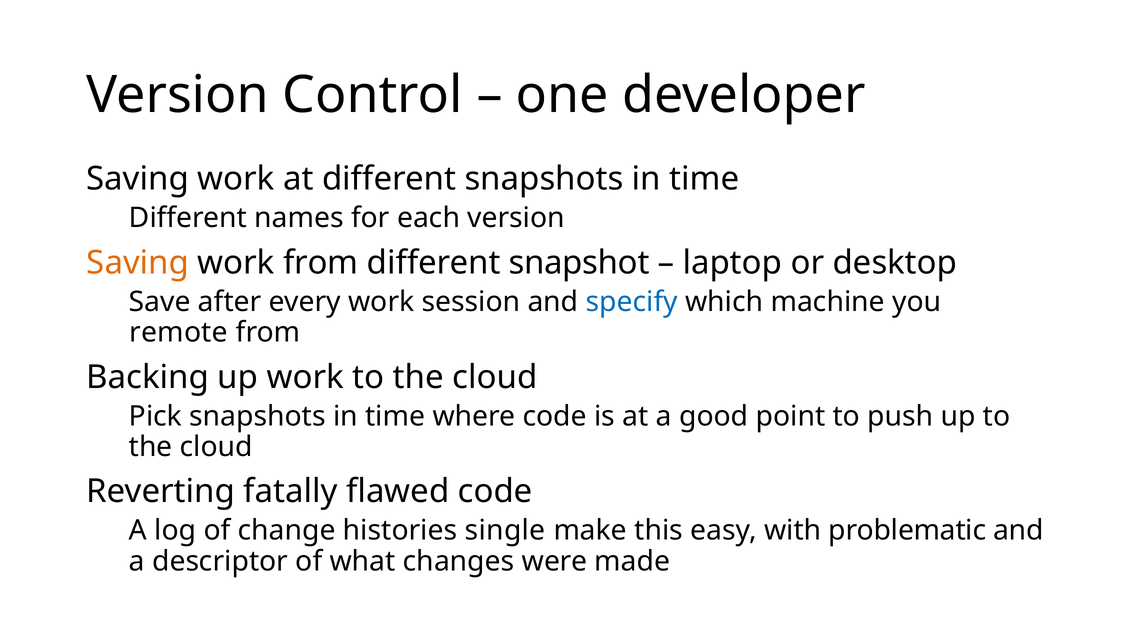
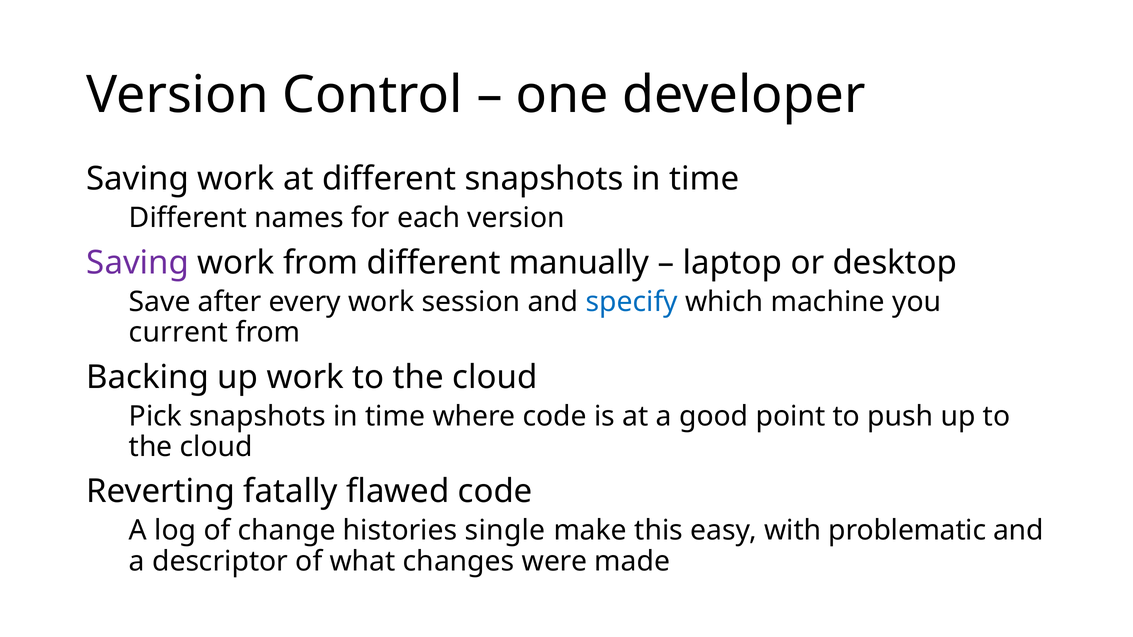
Saving at (138, 263) colour: orange -> purple
snapshot: snapshot -> manually
remote: remote -> current
